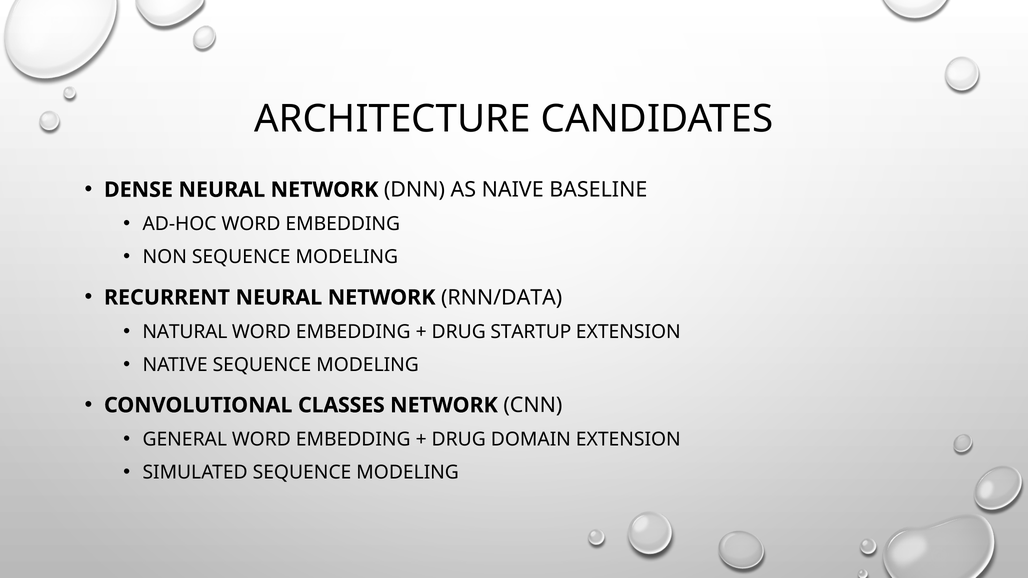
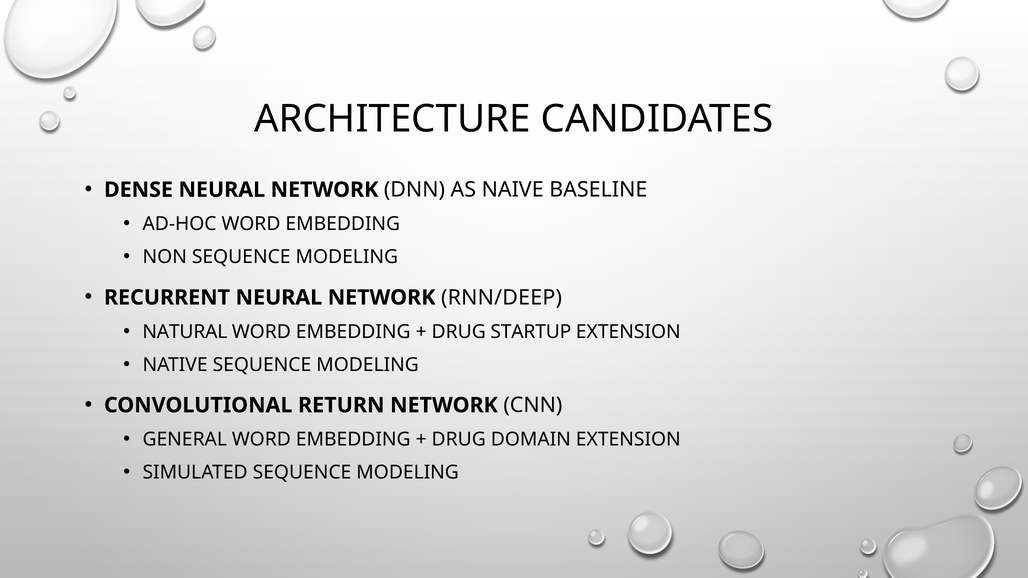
RNN/DATA: RNN/DATA -> RNN/DEEP
CLASSES: CLASSES -> RETURN
